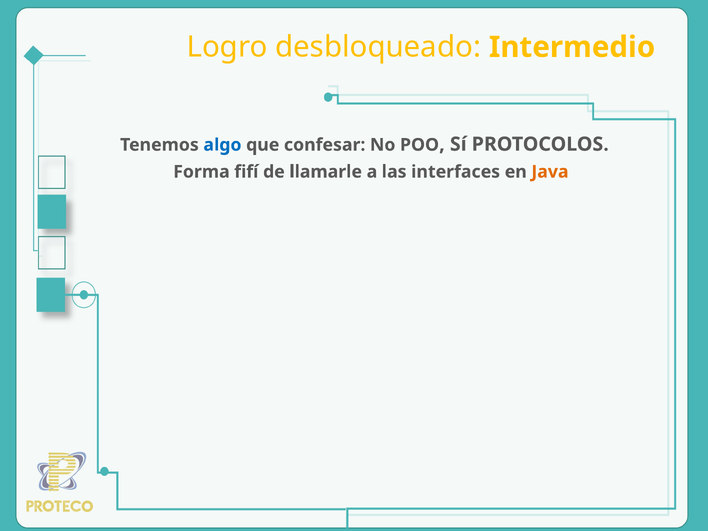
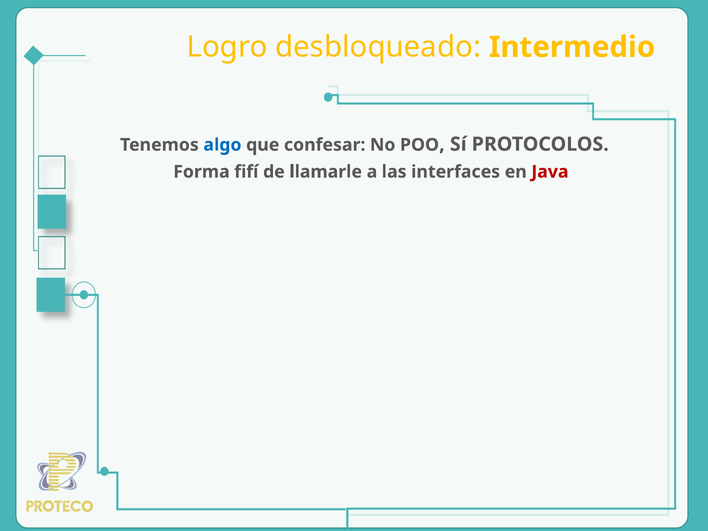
Java colour: orange -> red
